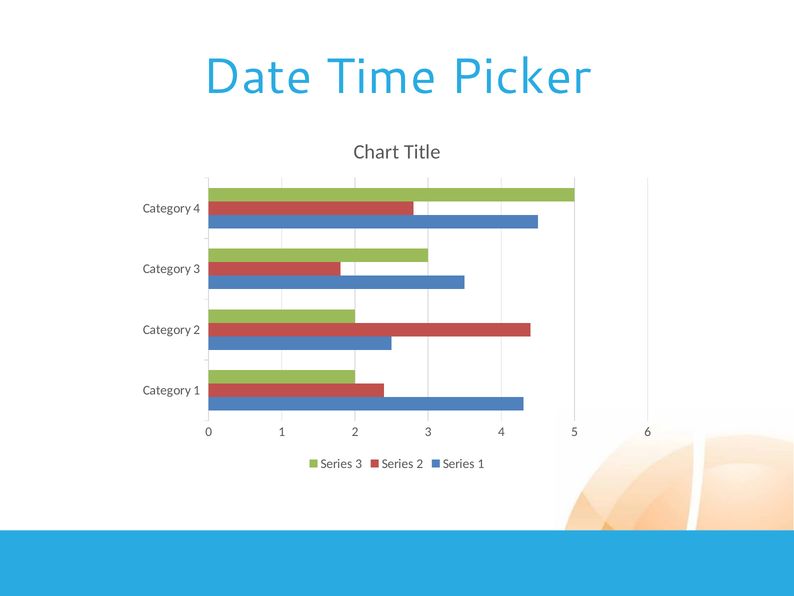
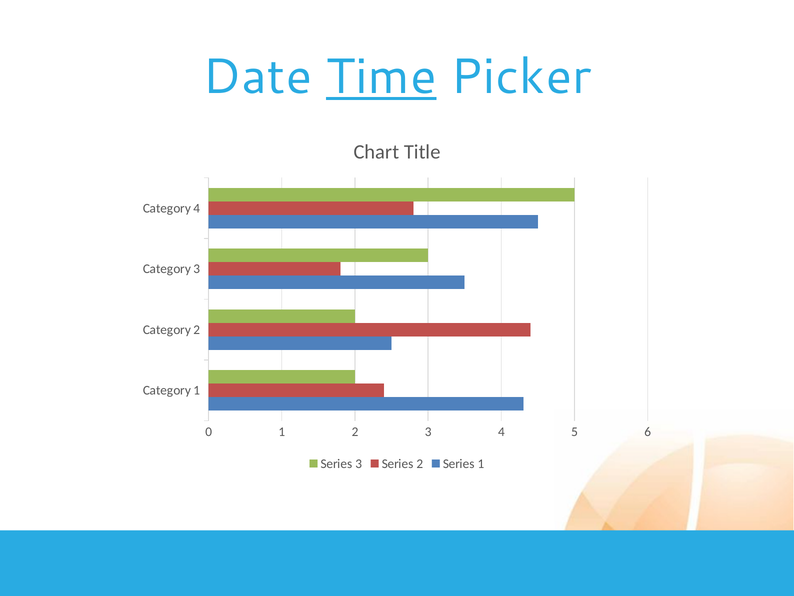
Time underline: none -> present
